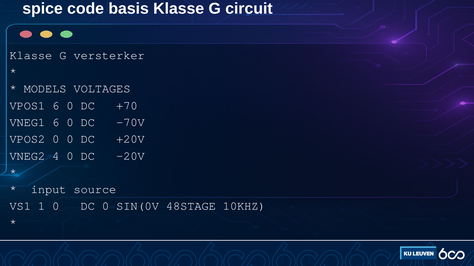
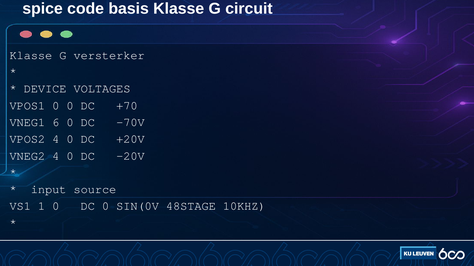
MODELS: MODELS -> DEVICE
VPOS1 6: 6 -> 0
VPOS2 0: 0 -> 4
